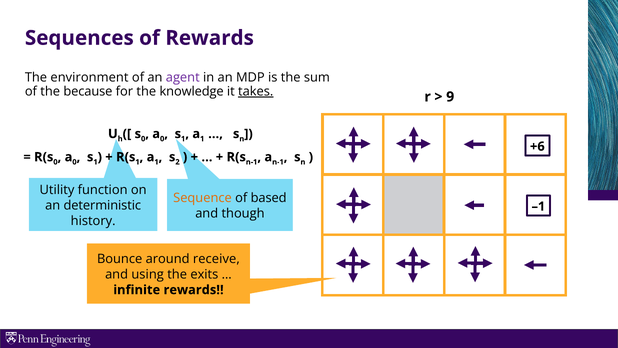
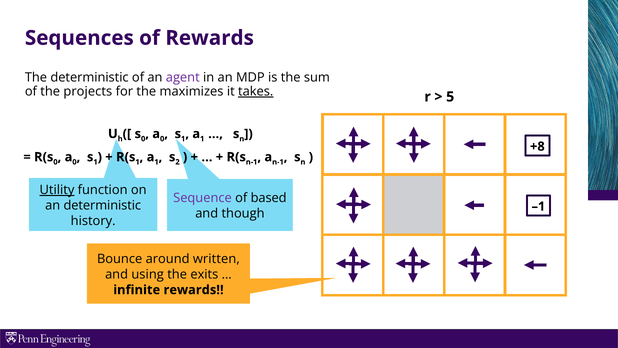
The environment: environment -> deterministic
because: because -> projects
knowledge: knowledge -> maximizes
9: 9 -> 5
+6: +6 -> +8
Utility underline: none -> present
Sequence colour: orange -> purple
receive: receive -> written
